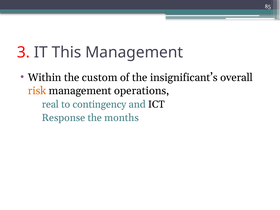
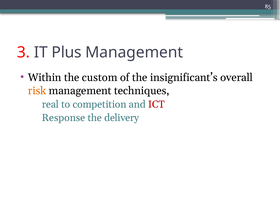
This: This -> Plus
operations: operations -> techniques
contingency: contingency -> competition
ICT colour: black -> red
months: months -> delivery
